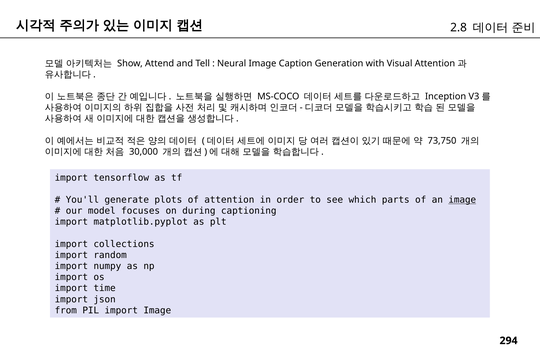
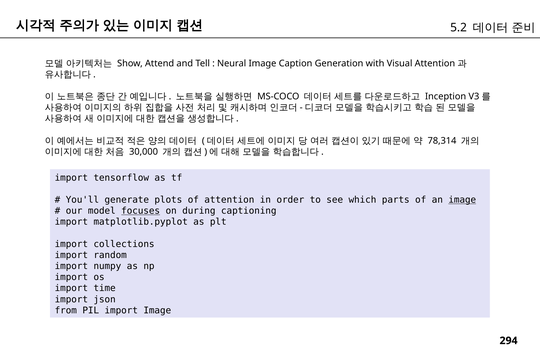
2.8: 2.8 -> 5.2
73,750: 73,750 -> 78,314
focuses underline: none -> present
